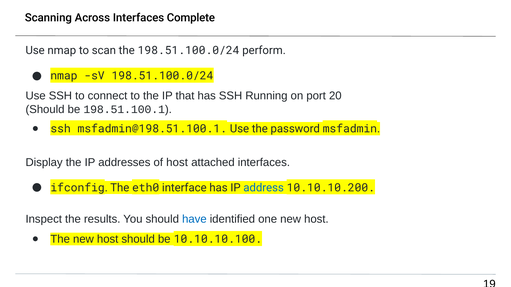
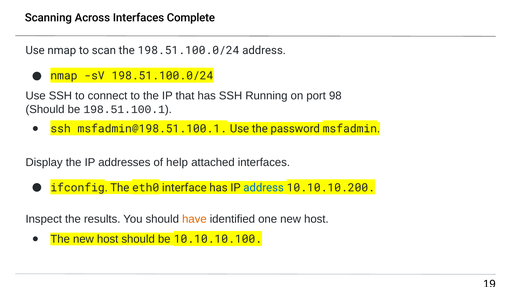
198.51.100.0/24 perform: perform -> address
20: 20 -> 98
of host: host -> help
have colour: blue -> orange
